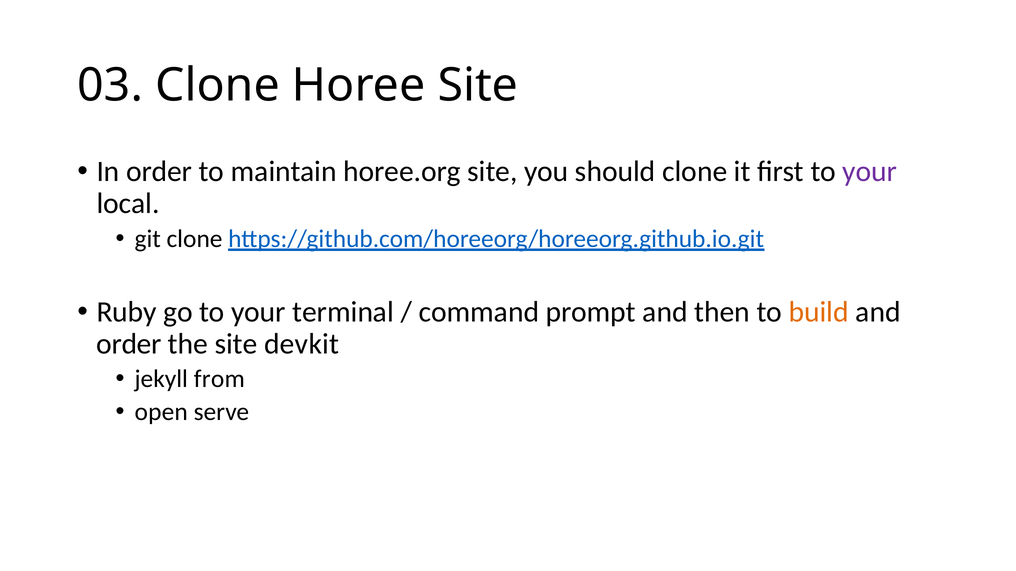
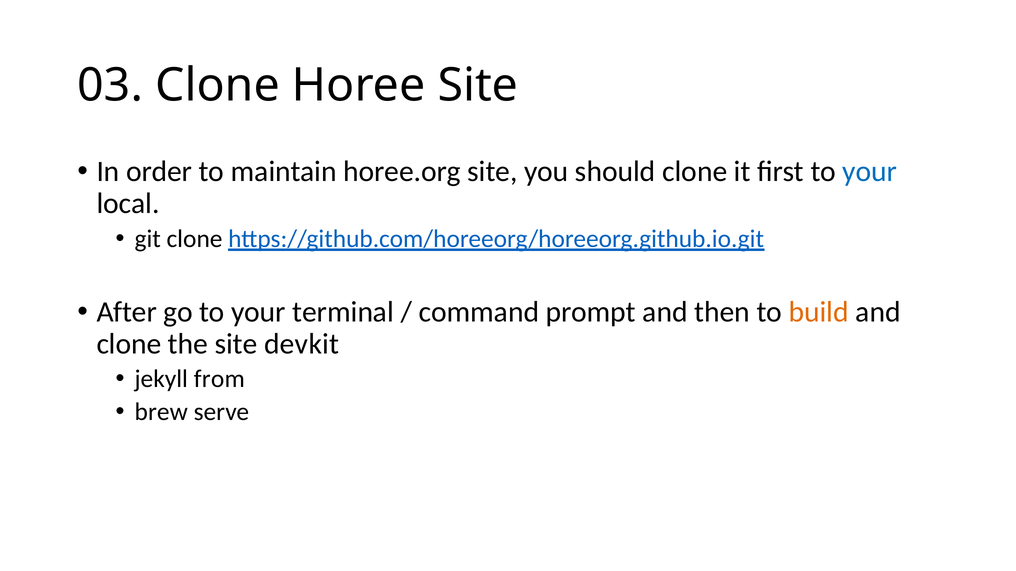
your at (870, 172) colour: purple -> blue
Ruby: Ruby -> After
order at (129, 344): order -> clone
open: open -> brew
